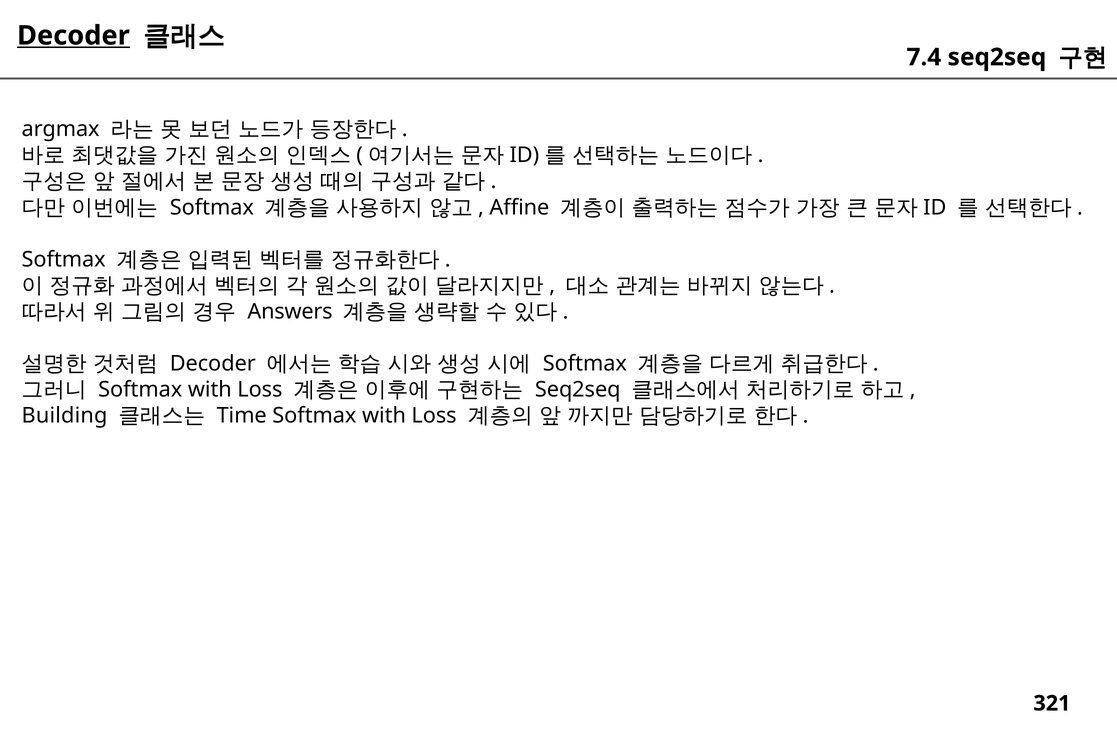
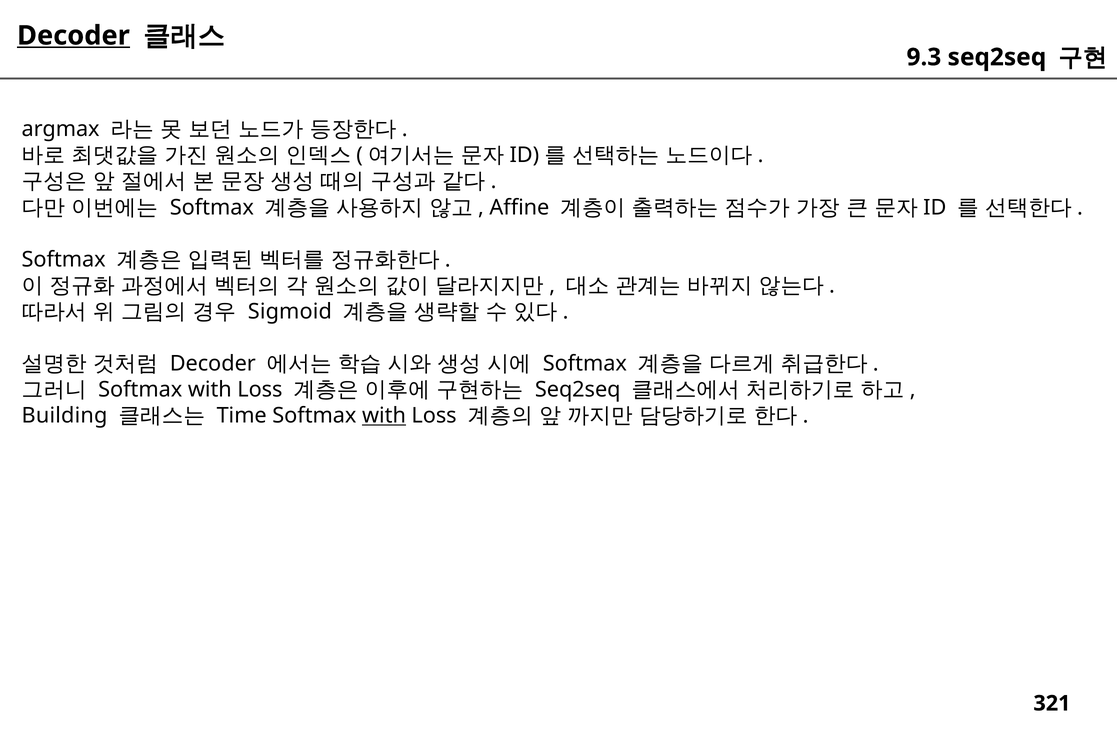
7.4: 7.4 -> 9.3
Answers: Answers -> Sigmoid
with at (384, 416) underline: none -> present
